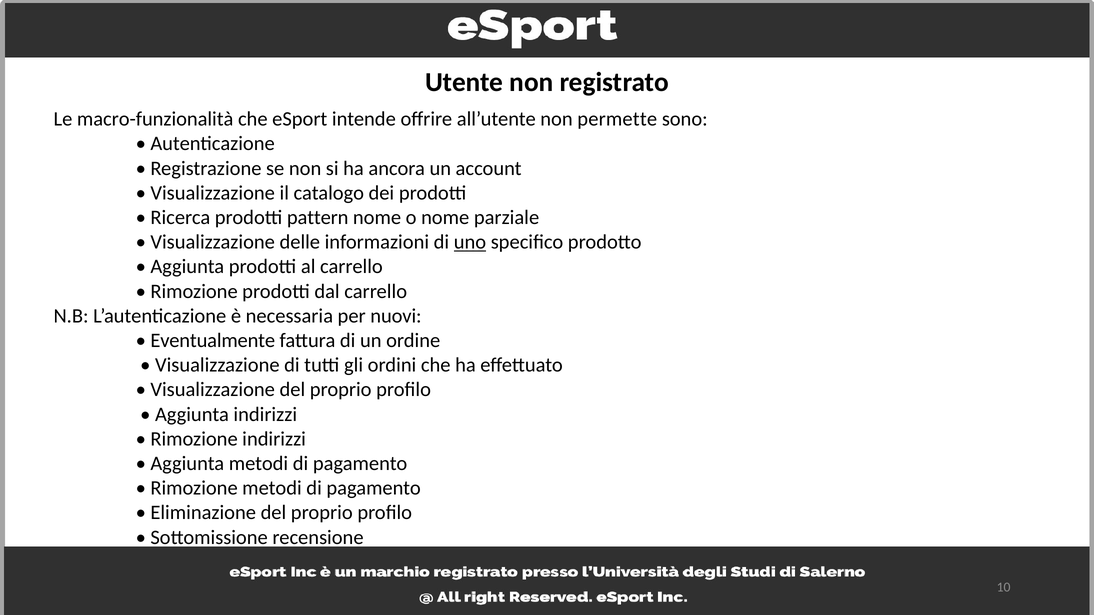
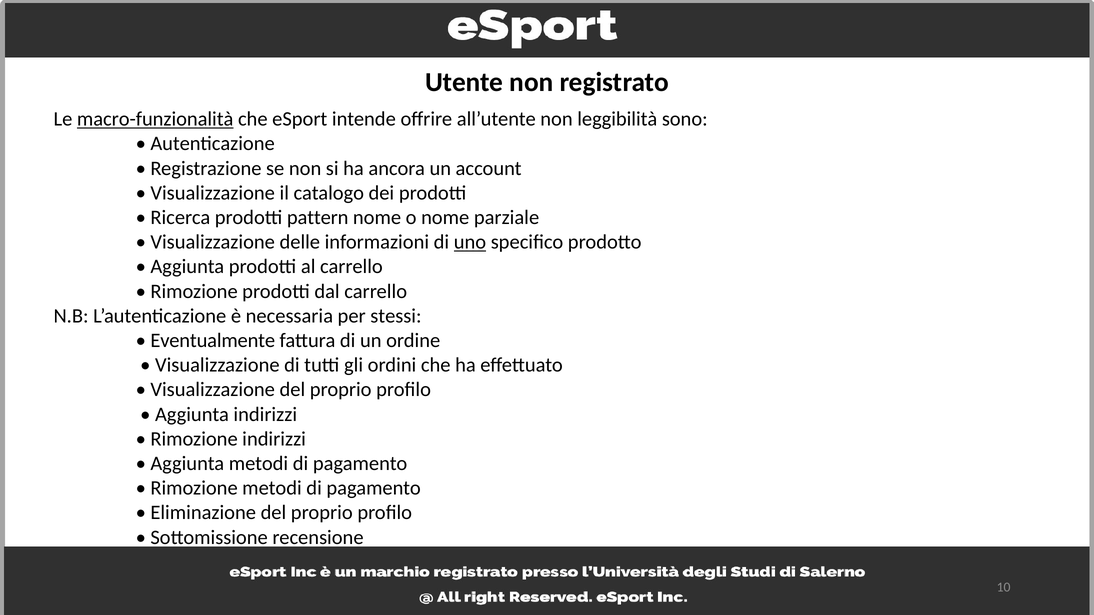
macro-funzionalità underline: none -> present
permette: permette -> leggibilità
nuovi: nuovi -> stessi
